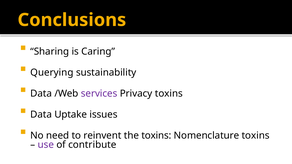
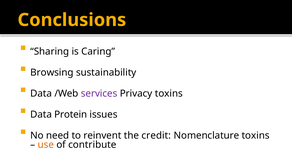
Querying: Querying -> Browsing
Uptake: Uptake -> Protein
the toxins: toxins -> credit
use colour: purple -> orange
